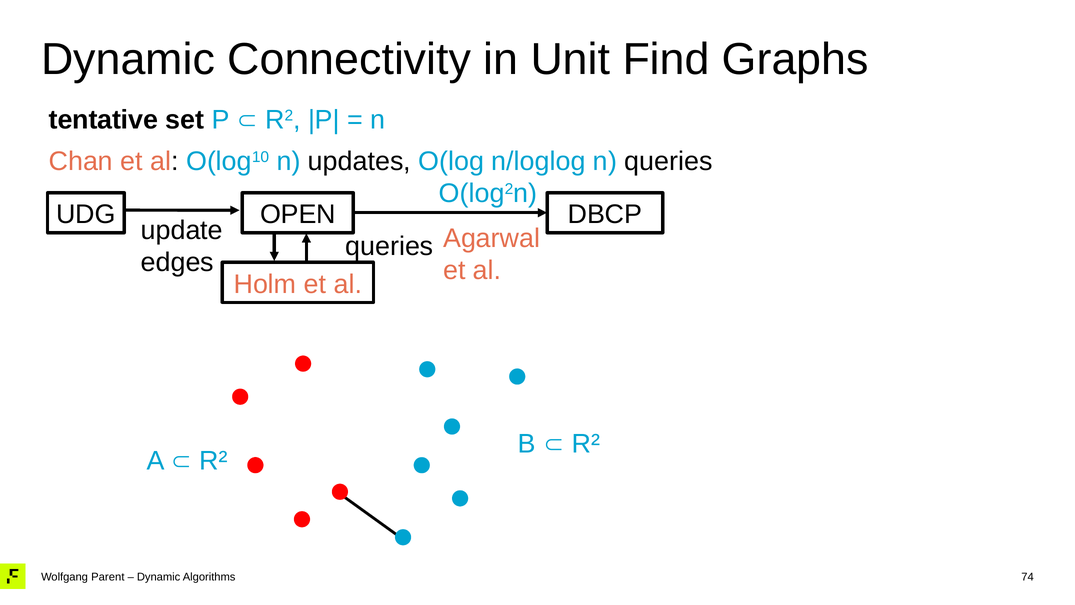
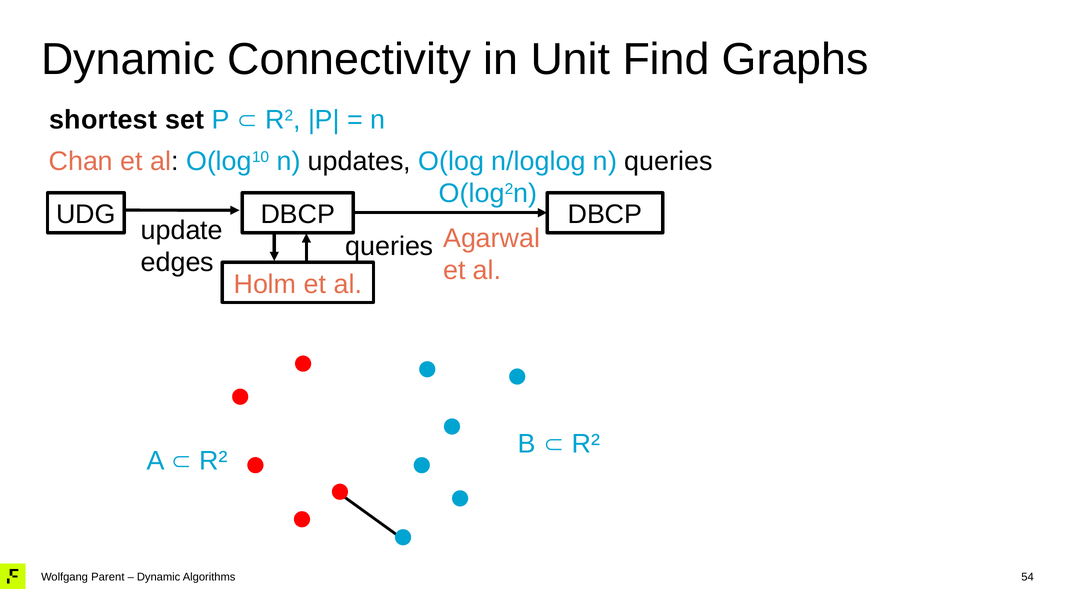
tentative: tentative -> shortest
UDG OPEN: OPEN -> DBCP
74: 74 -> 54
